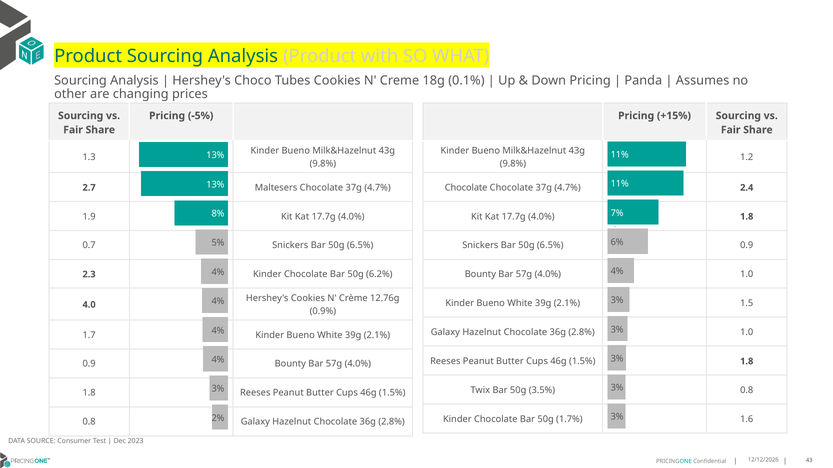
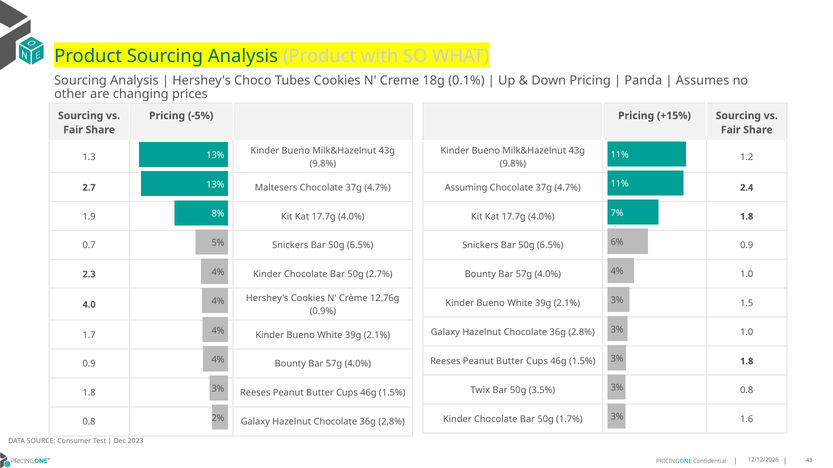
Chocolate at (466, 188): Chocolate -> Assuming
6.2%: 6.2% -> 2.7%
